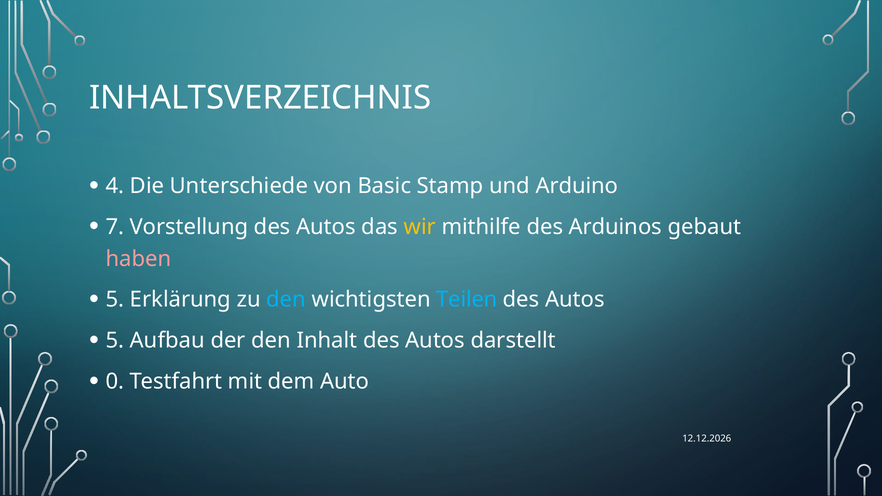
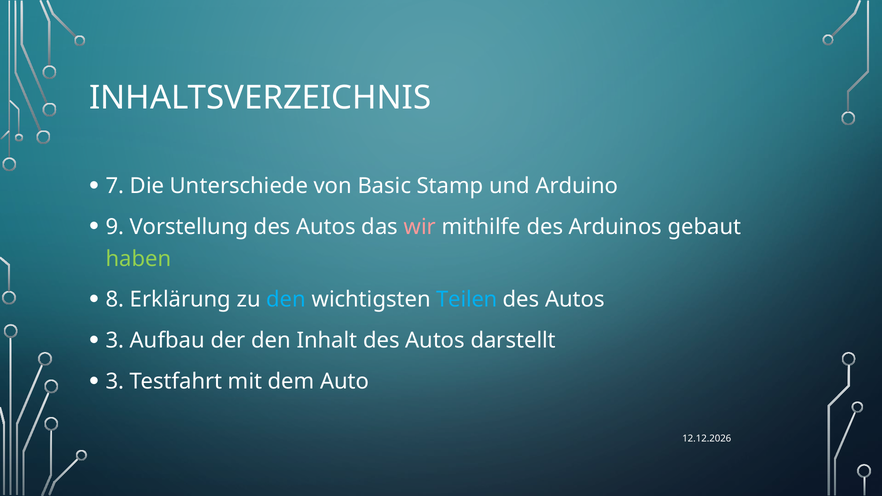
4: 4 -> 7
7: 7 -> 9
wir colour: yellow -> pink
haben colour: pink -> light green
5 at (115, 300): 5 -> 8
5 at (115, 341): 5 -> 3
0 at (115, 382): 0 -> 3
